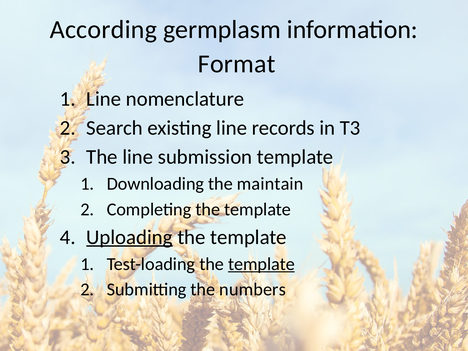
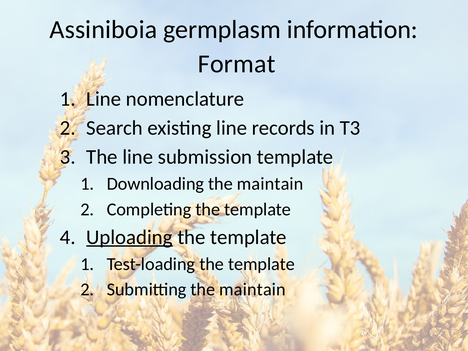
According: According -> Assiniboia
template at (261, 264) underline: present -> none
Submitting the numbers: numbers -> maintain
